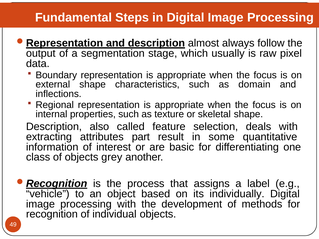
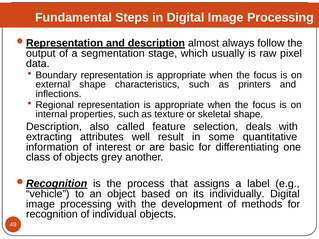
domain: domain -> printers
part: part -> well
